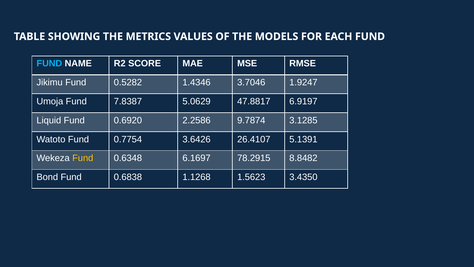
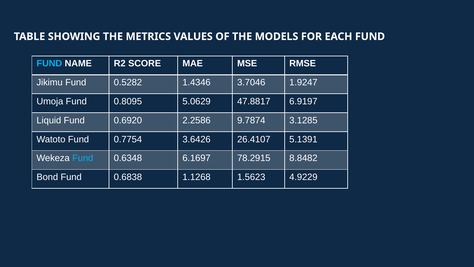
7.8387: 7.8387 -> 0.8095
Fund at (83, 158) colour: yellow -> light blue
3.4350: 3.4350 -> 4.9229
